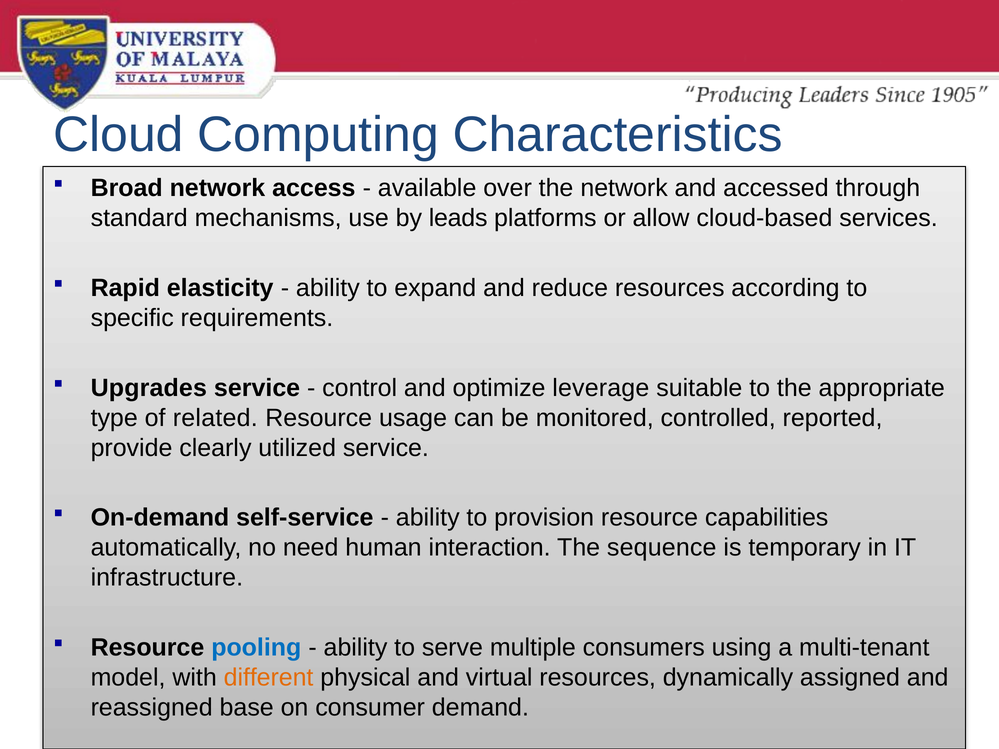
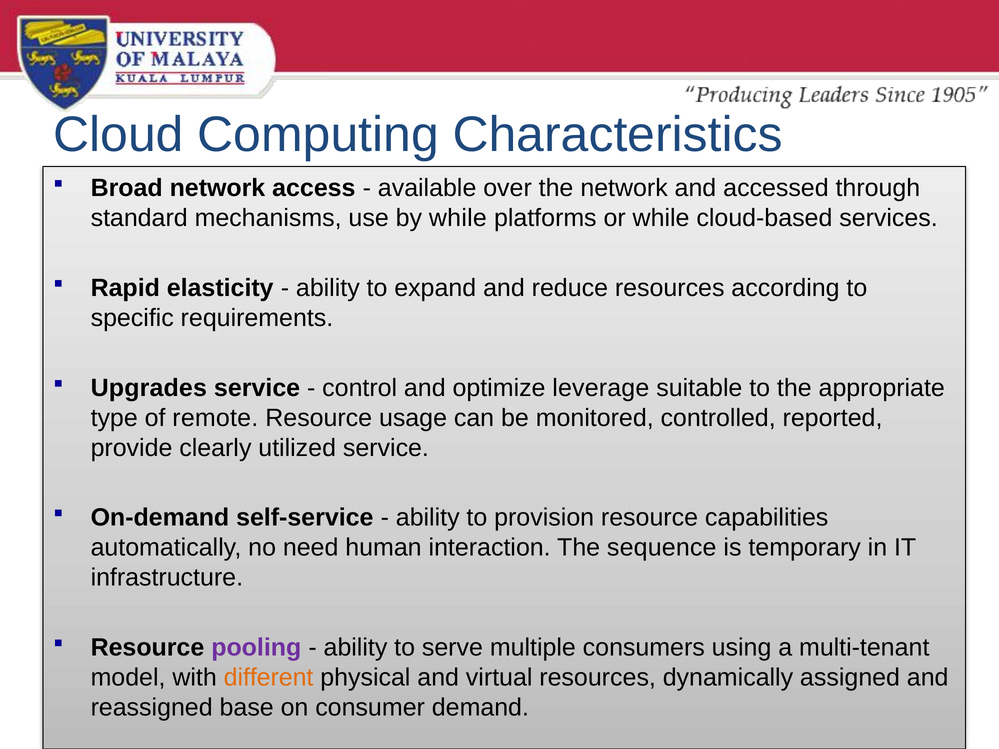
by leads: leads -> while
or allow: allow -> while
related: related -> remote
pooling colour: blue -> purple
